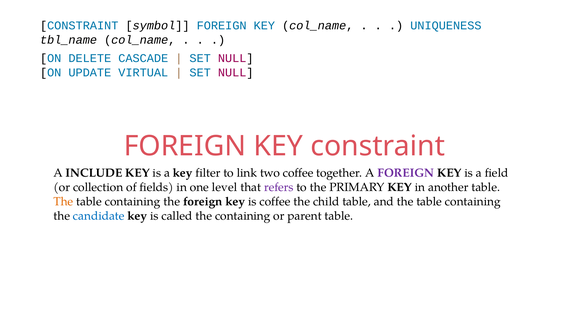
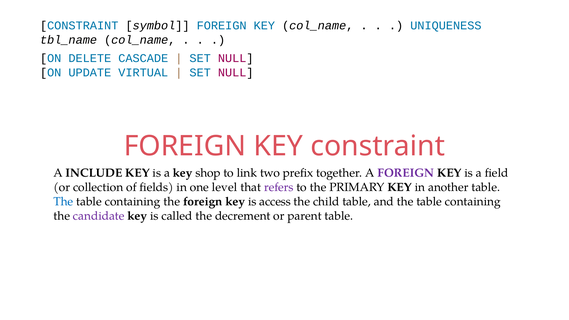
filter: filter -> shop
two coffee: coffee -> prefix
The at (63, 202) colour: orange -> blue
is coffee: coffee -> access
candidate colour: blue -> purple
the containing: containing -> decrement
